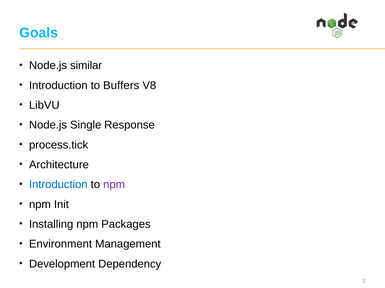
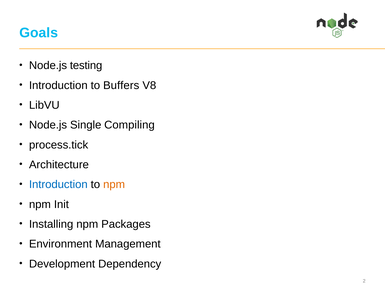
similar: similar -> testing
Response: Response -> Compiling
npm at (114, 185) colour: purple -> orange
